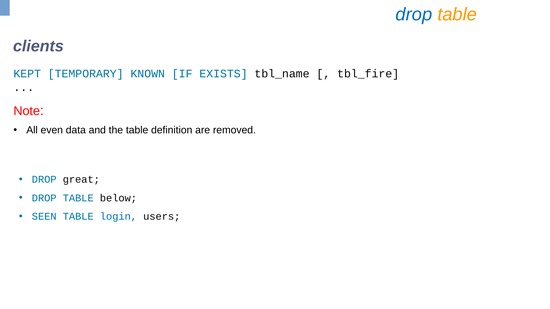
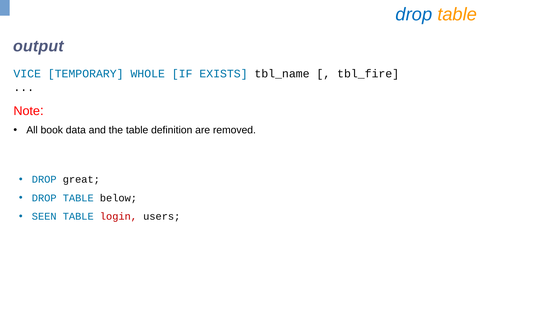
clients: clients -> output
KEPT: KEPT -> VICE
KNOWN: KNOWN -> WHOLE
even: even -> book
login colour: blue -> red
